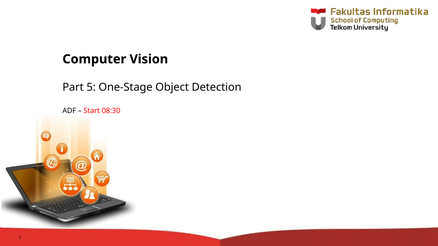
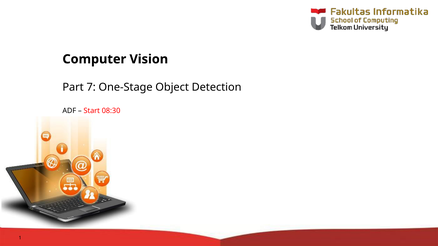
5: 5 -> 7
